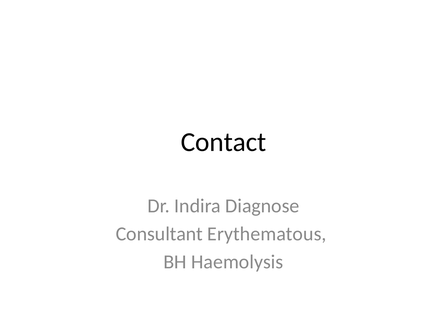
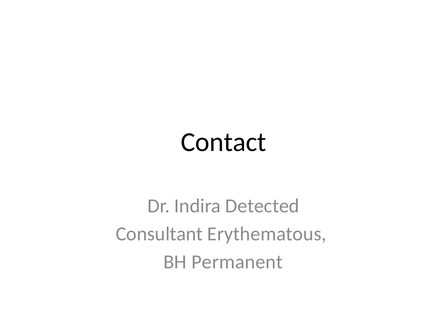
Diagnose: Diagnose -> Detected
Haemolysis: Haemolysis -> Permanent
